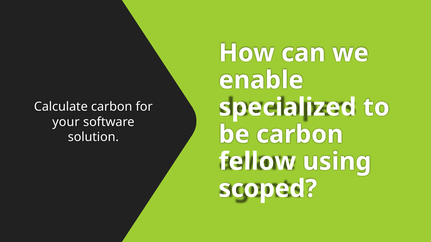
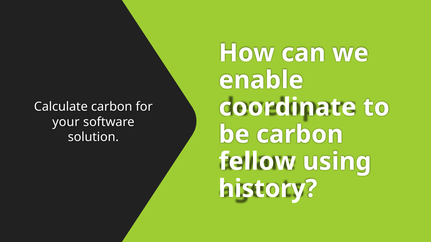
specialized: specialized -> coordinate
scoped: scoped -> history
